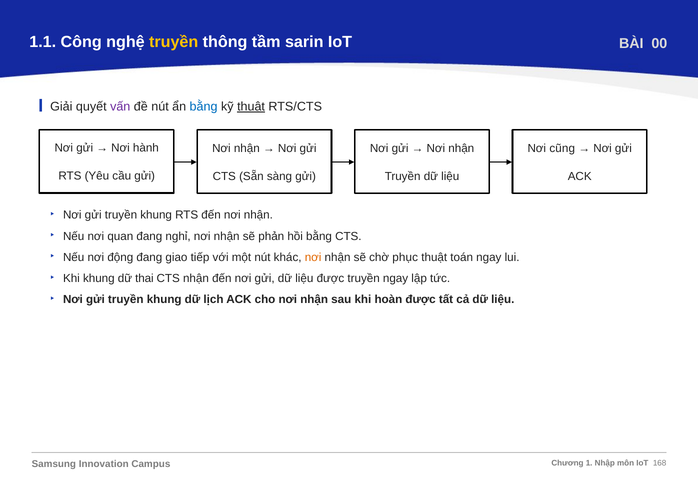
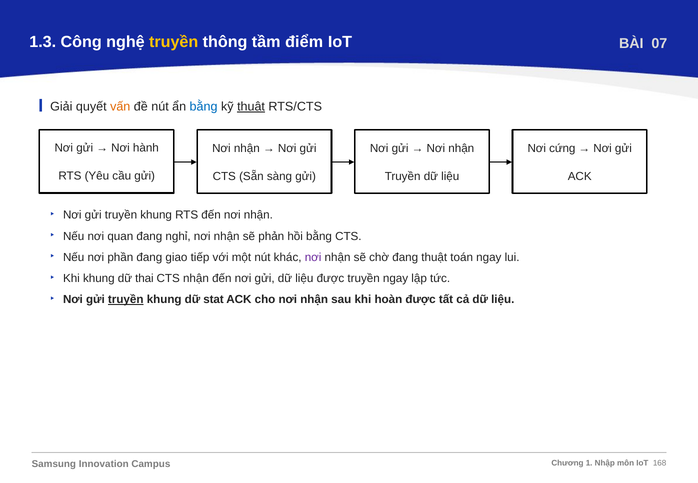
1.1: 1.1 -> 1.3
sarin: sarin -> điểm
00: 00 -> 07
vấn colour: purple -> orange
cũng: cũng -> cứng
động: động -> phần
nơi at (313, 257) colour: orange -> purple
chờ phục: phục -> đang
truyền at (126, 300) underline: none -> present
lịch: lịch -> stat
